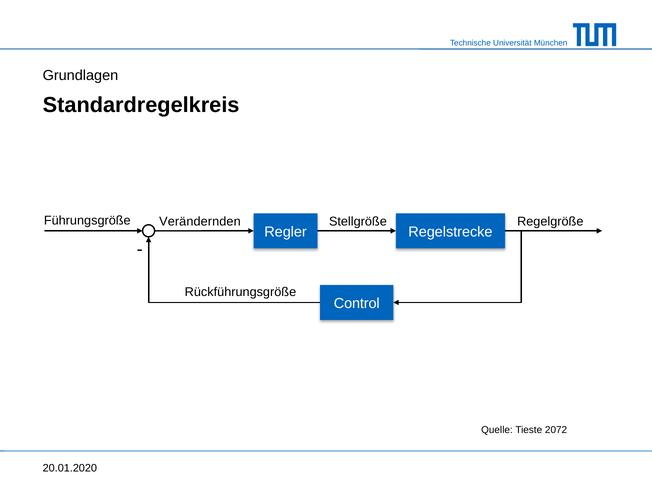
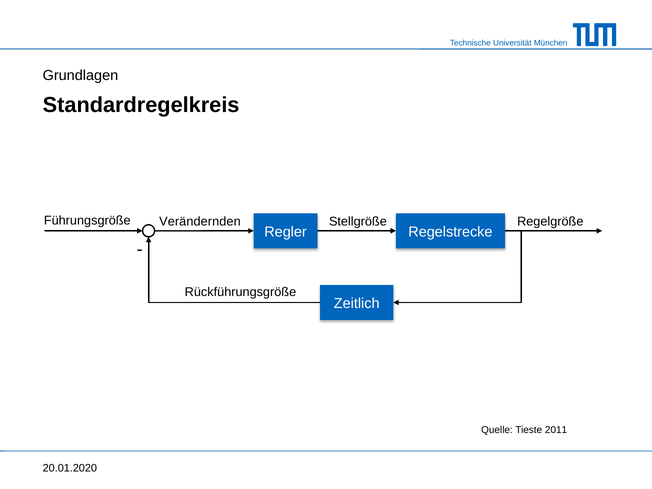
Control: Control -> Zeitlich
2072: 2072 -> 2011
